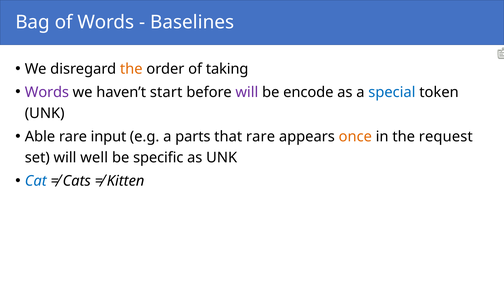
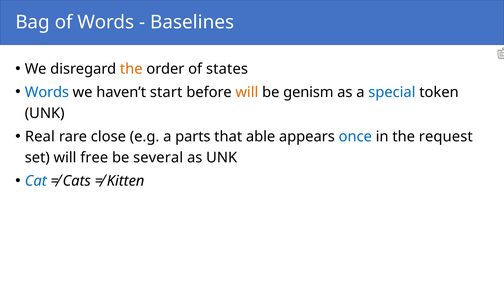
taking: taking -> states
Words at (47, 92) colour: purple -> blue
will at (247, 92) colour: purple -> orange
encode: encode -> genism
Able: Able -> Real
input: input -> close
that rare: rare -> able
once colour: orange -> blue
well: well -> free
specific: specific -> several
